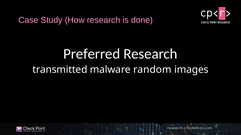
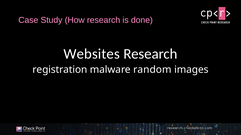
Preferred: Preferred -> Websites
transmitted: transmitted -> registration
